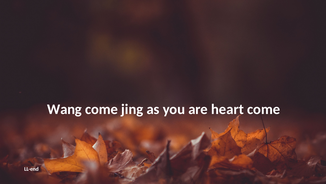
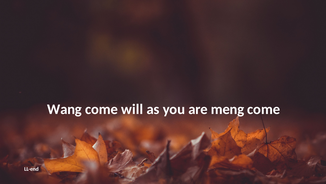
jing: jing -> will
heart: heart -> meng
